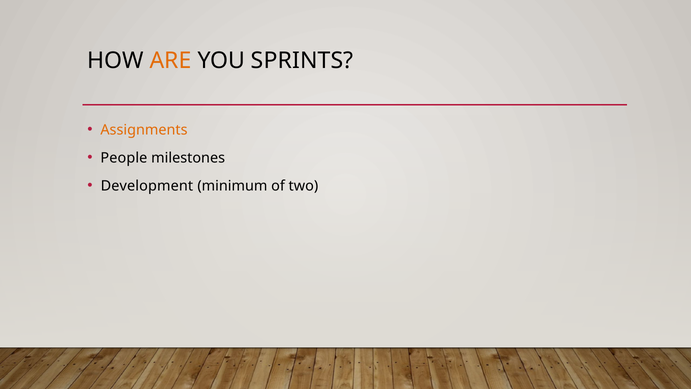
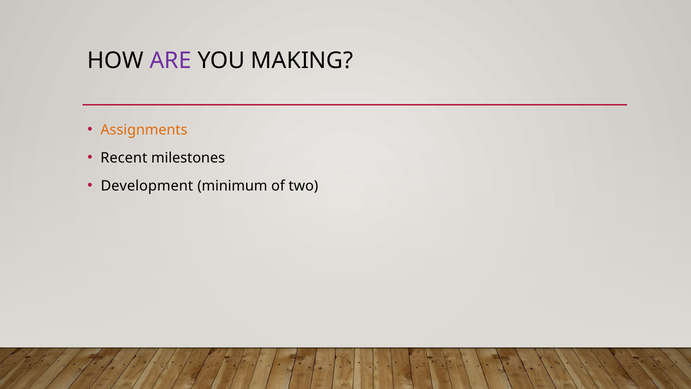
ARE colour: orange -> purple
SPRINTS: SPRINTS -> MAKING
People: People -> Recent
